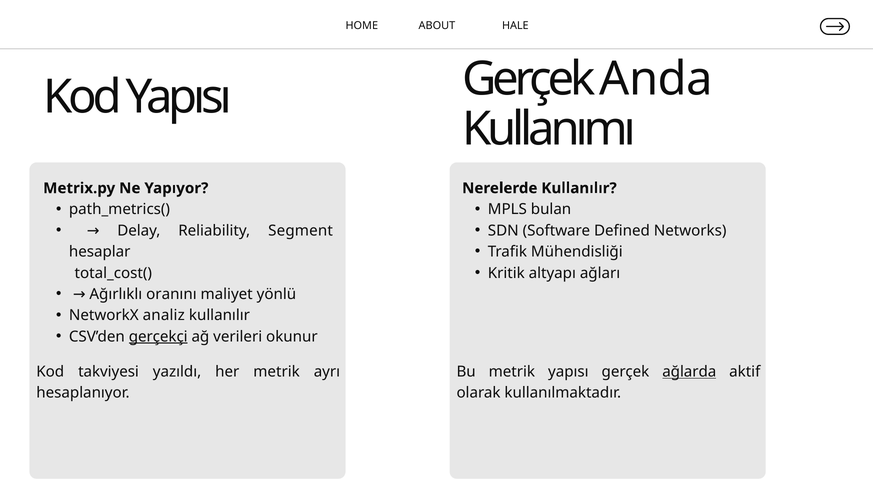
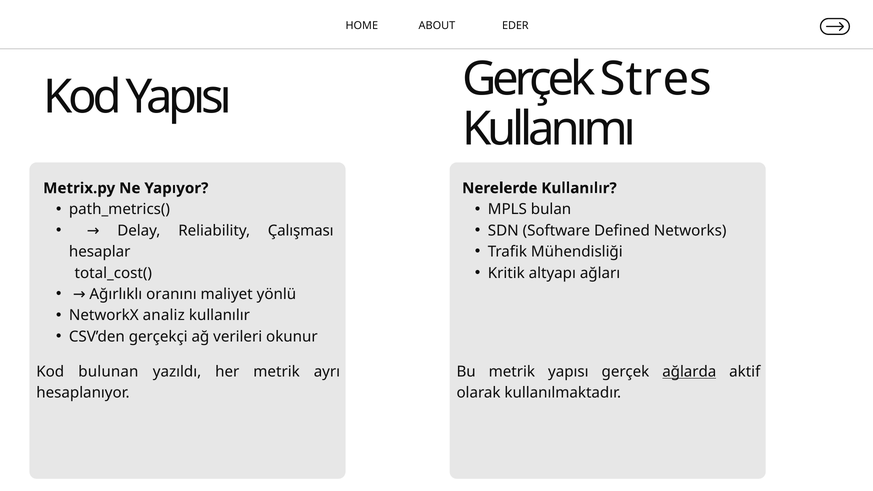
HALE: HALE -> EDER
Anda: Anda -> Stres
Segment: Segment -> Çalışması
gerçekçi underline: present -> none
takviyesi: takviyesi -> bulunan
